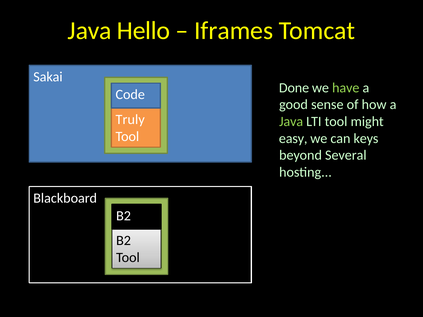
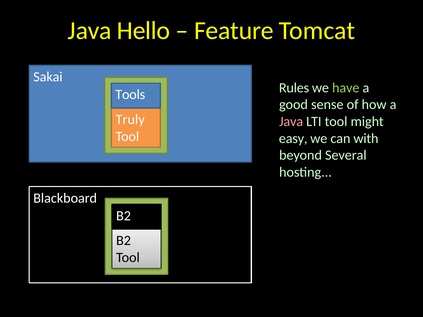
Iframes: Iframes -> Feature
Done: Done -> Rules
Code: Code -> Tools
Java at (291, 122) colour: light green -> pink
keys: keys -> with
